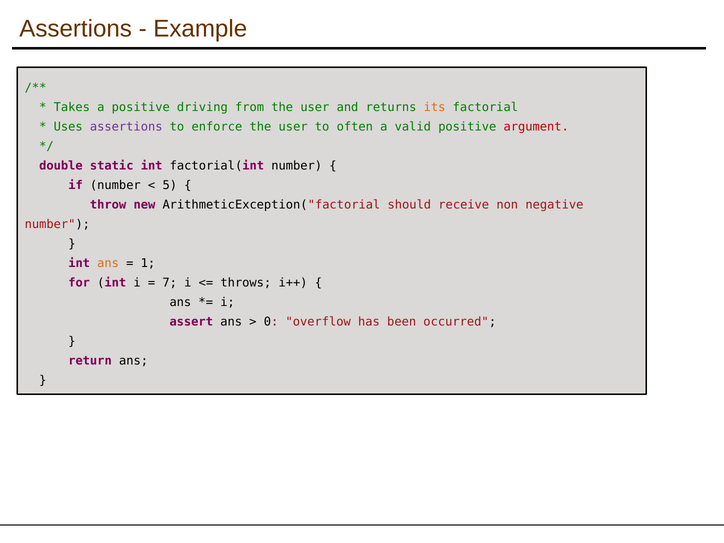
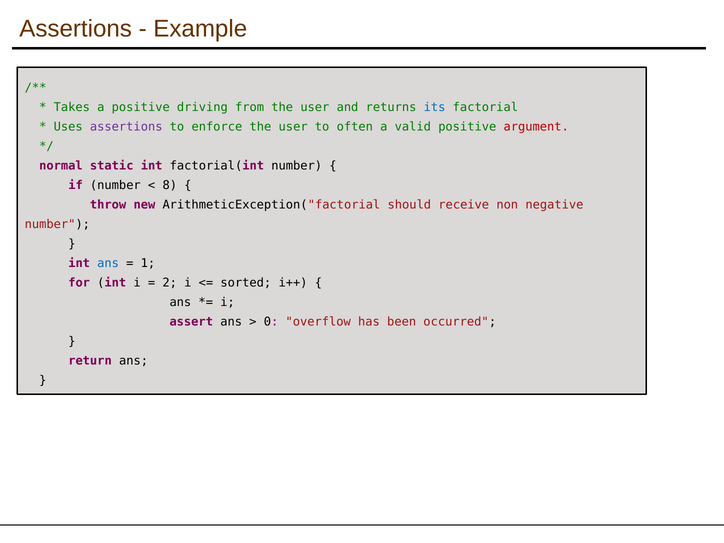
its colour: orange -> blue
double: double -> normal
5: 5 -> 8
ans at (108, 263) colour: orange -> blue
7: 7 -> 2
throws: throws -> sorted
